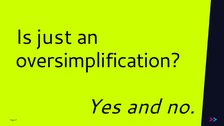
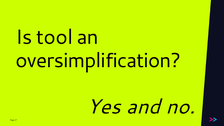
just: just -> tool
